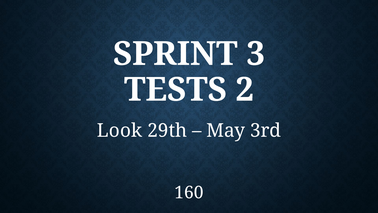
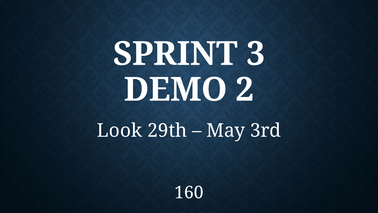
TESTS: TESTS -> DEMO
